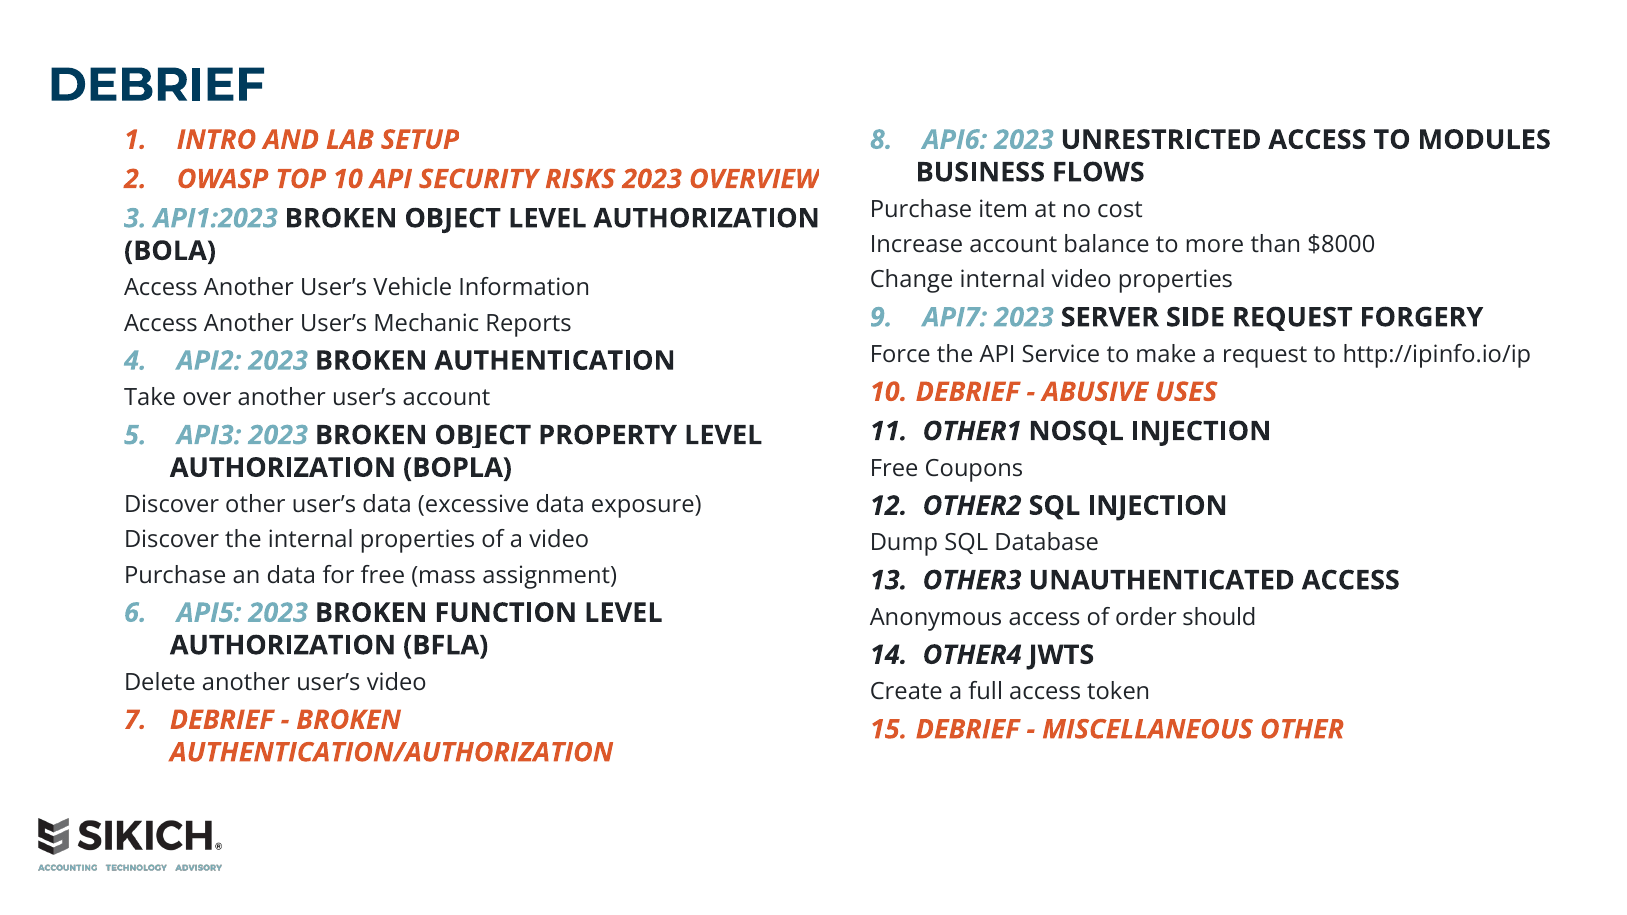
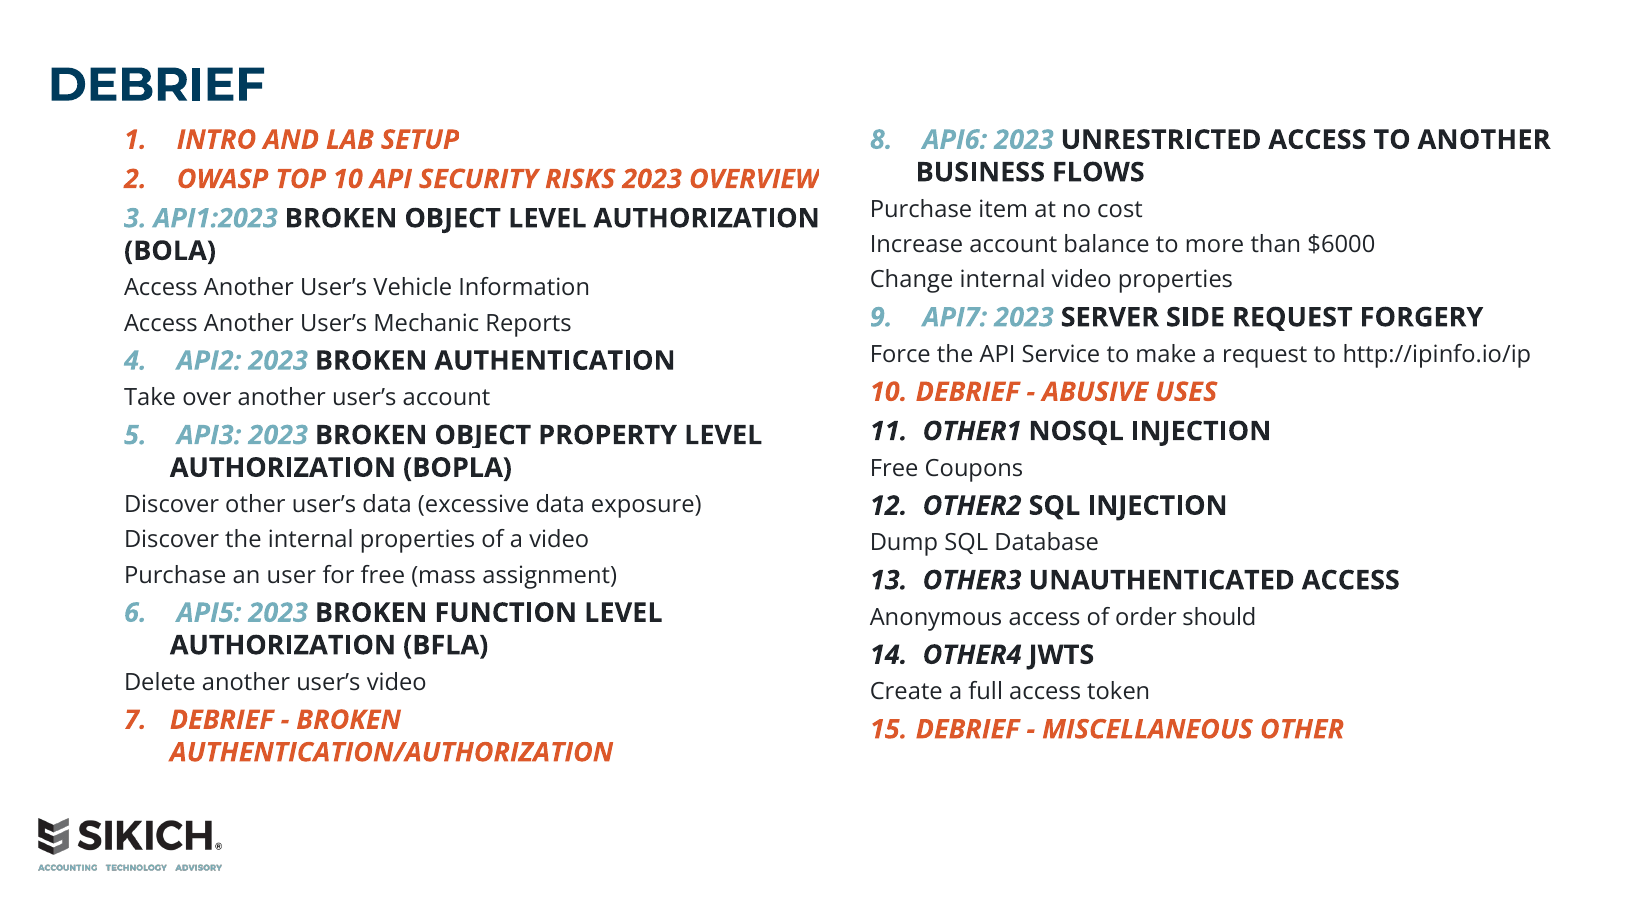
TO MODULES: MODULES -> ANOTHER
$8000: $8000 -> $6000
an data: data -> user
